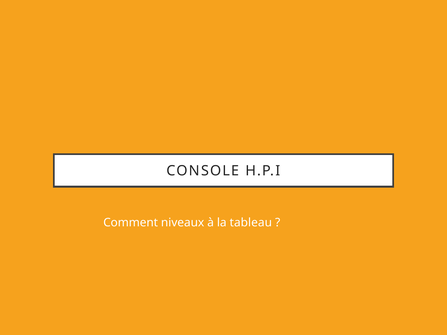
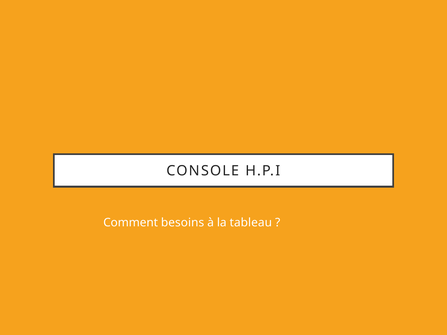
niveaux: niveaux -> besoins
